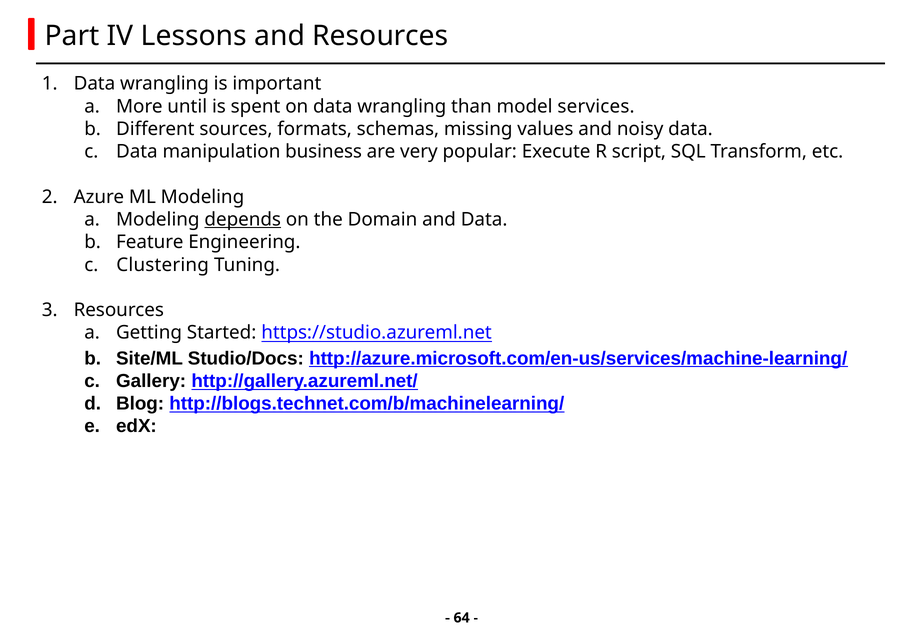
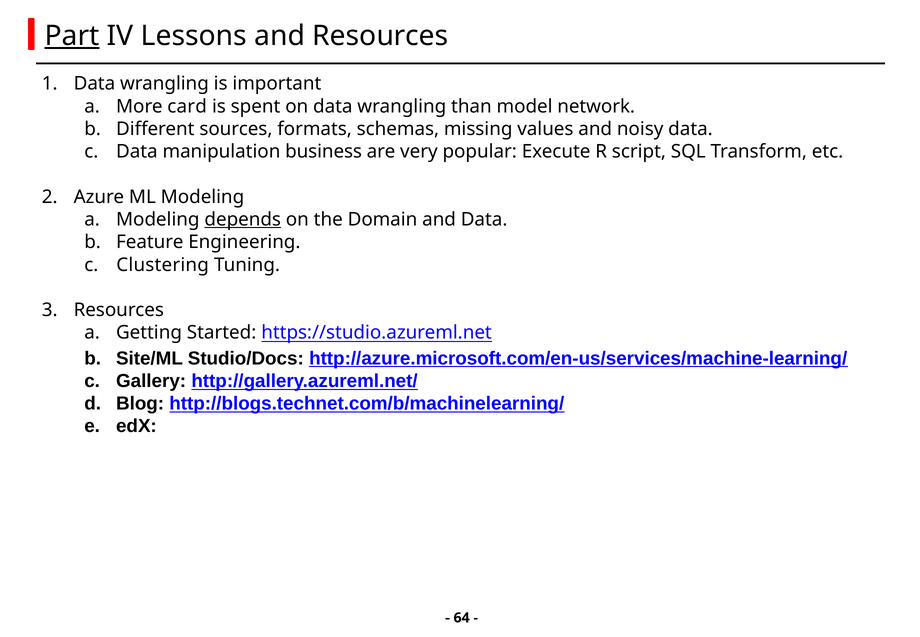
Part underline: none -> present
until: until -> card
services: services -> network
